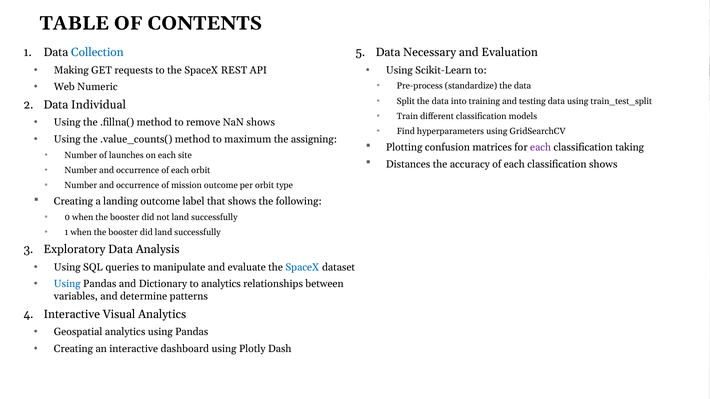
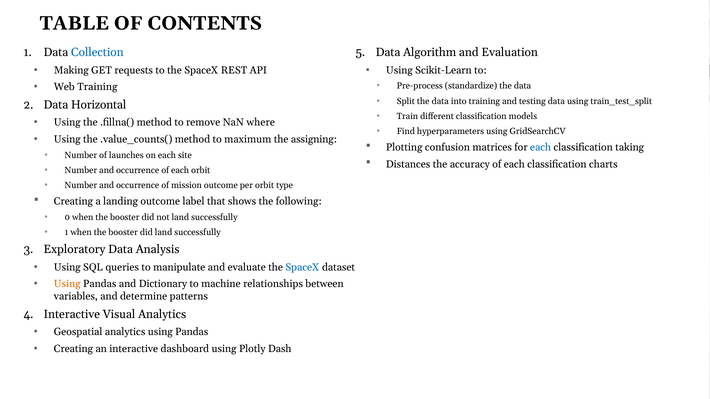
Necessary: Necessary -> Algorithm
Web Numeric: Numeric -> Training
Individual: Individual -> Horizontal
NaN shows: shows -> where
each at (541, 148) colour: purple -> blue
classification shows: shows -> charts
Using at (67, 284) colour: blue -> orange
to analytics: analytics -> machine
